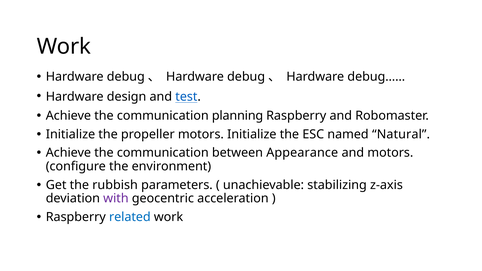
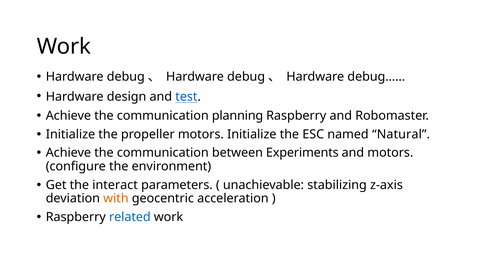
Appearance: Appearance -> Experiments
rubbish: rubbish -> interact
with colour: purple -> orange
